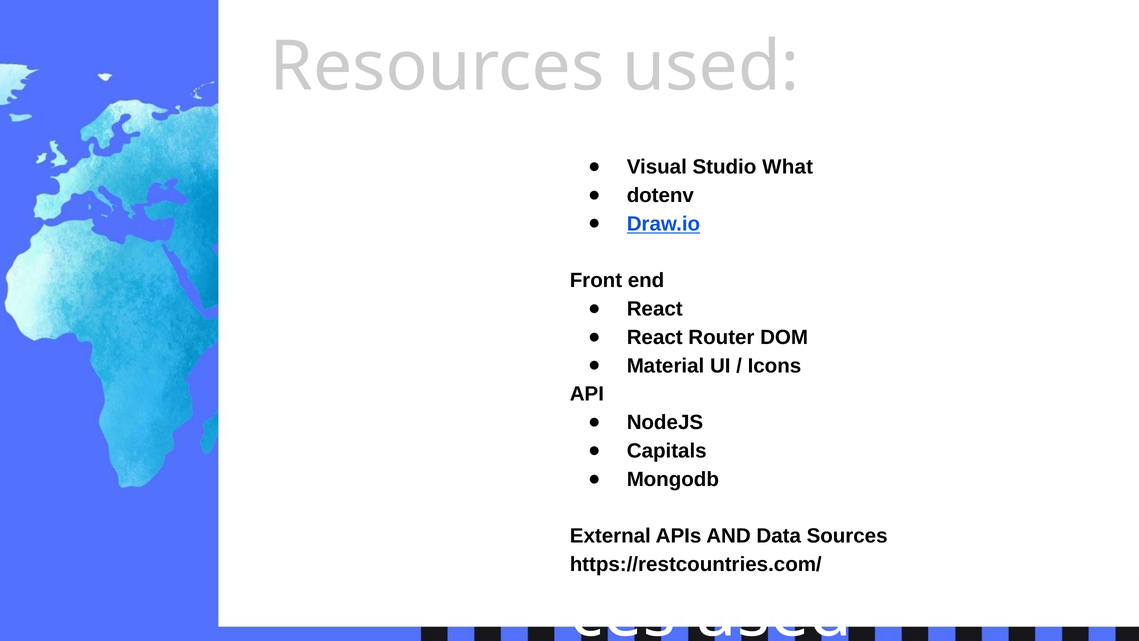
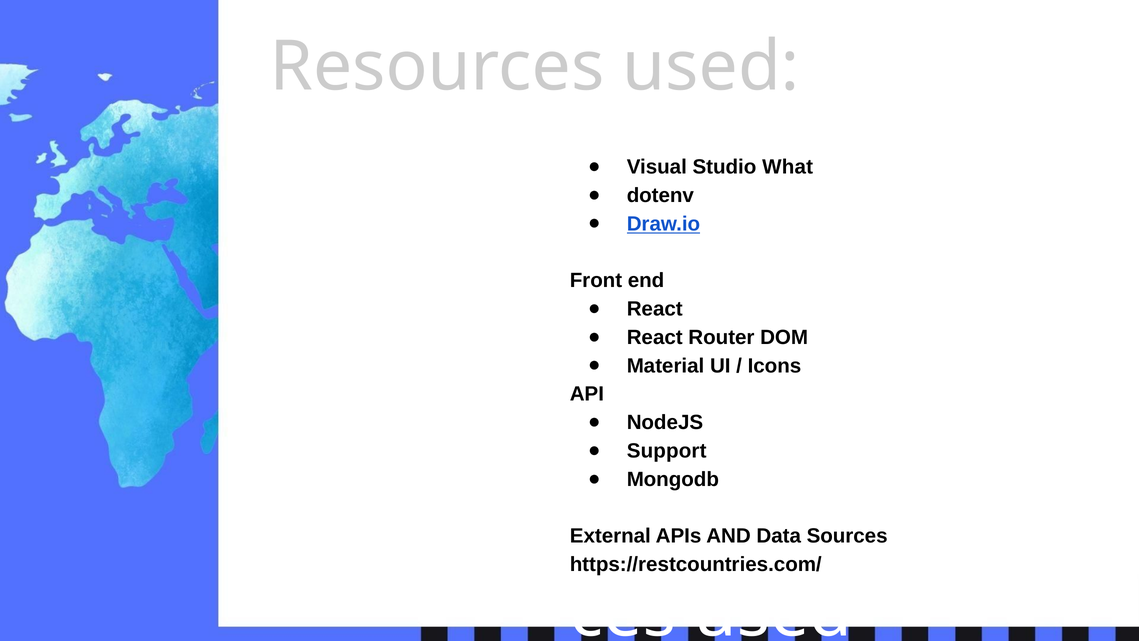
Capitals: Capitals -> Support
